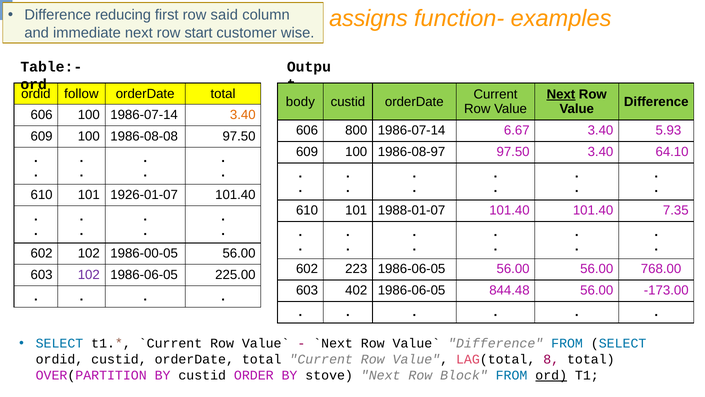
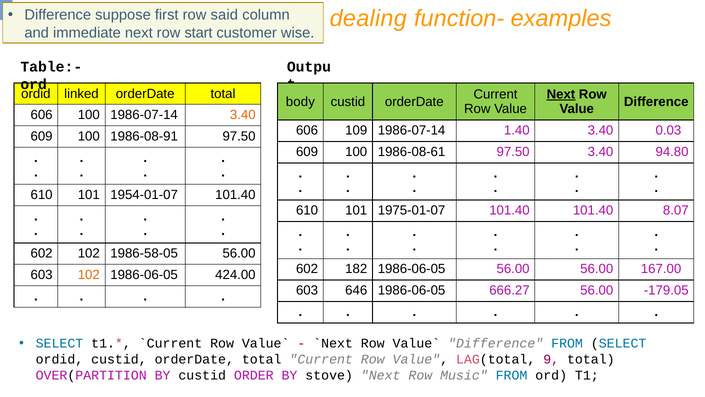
reducing: reducing -> suppose
assigns: assigns -> dealing
follow: follow -> linked
800: 800 -> 109
6.67: 6.67 -> 1.40
5.93: 5.93 -> 0.03
1986-08-08: 1986-08-08 -> 1986-08-91
1986-08-97: 1986-08-97 -> 1986-08-61
64.10: 64.10 -> 94.80
1926-01-07: 1926-01-07 -> 1954-01-07
1988-01-07: 1988-01-07 -> 1975-01-07
7.35: 7.35 -> 8.07
1986-00-05: 1986-00-05 -> 1986-58-05
223: 223 -> 182
768.00: 768.00 -> 167.00
102 at (89, 274) colour: purple -> orange
225.00: 225.00 -> 424.00
402: 402 -> 646
844.48: 844.48 -> 666.27
-173.00: -173.00 -> -179.05
8: 8 -> 9
Block: Block -> Music
ord at (551, 375) underline: present -> none
